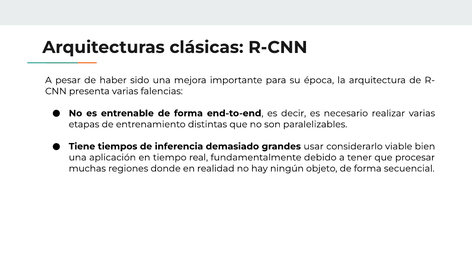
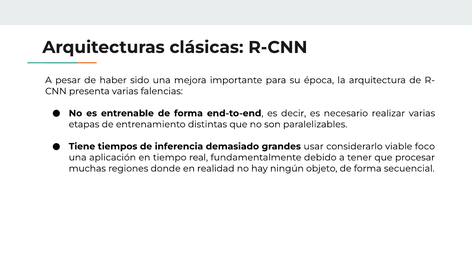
bien: bien -> foco
